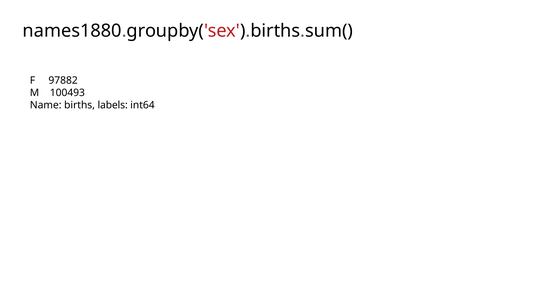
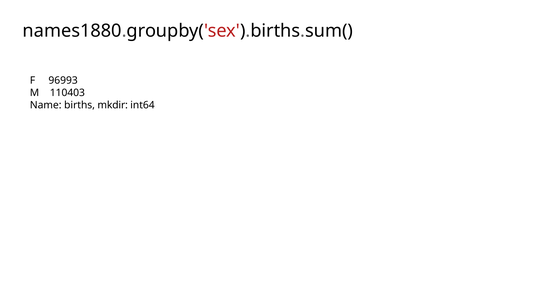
97882: 97882 -> 96993
100493: 100493 -> 110403
labels: labels -> mkdir
